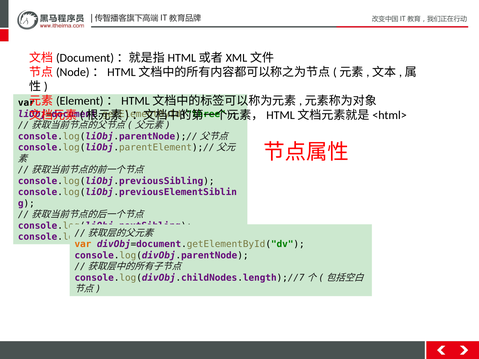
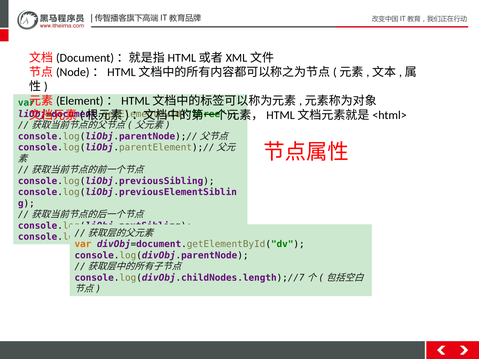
var at (26, 103) colour: black -> green
